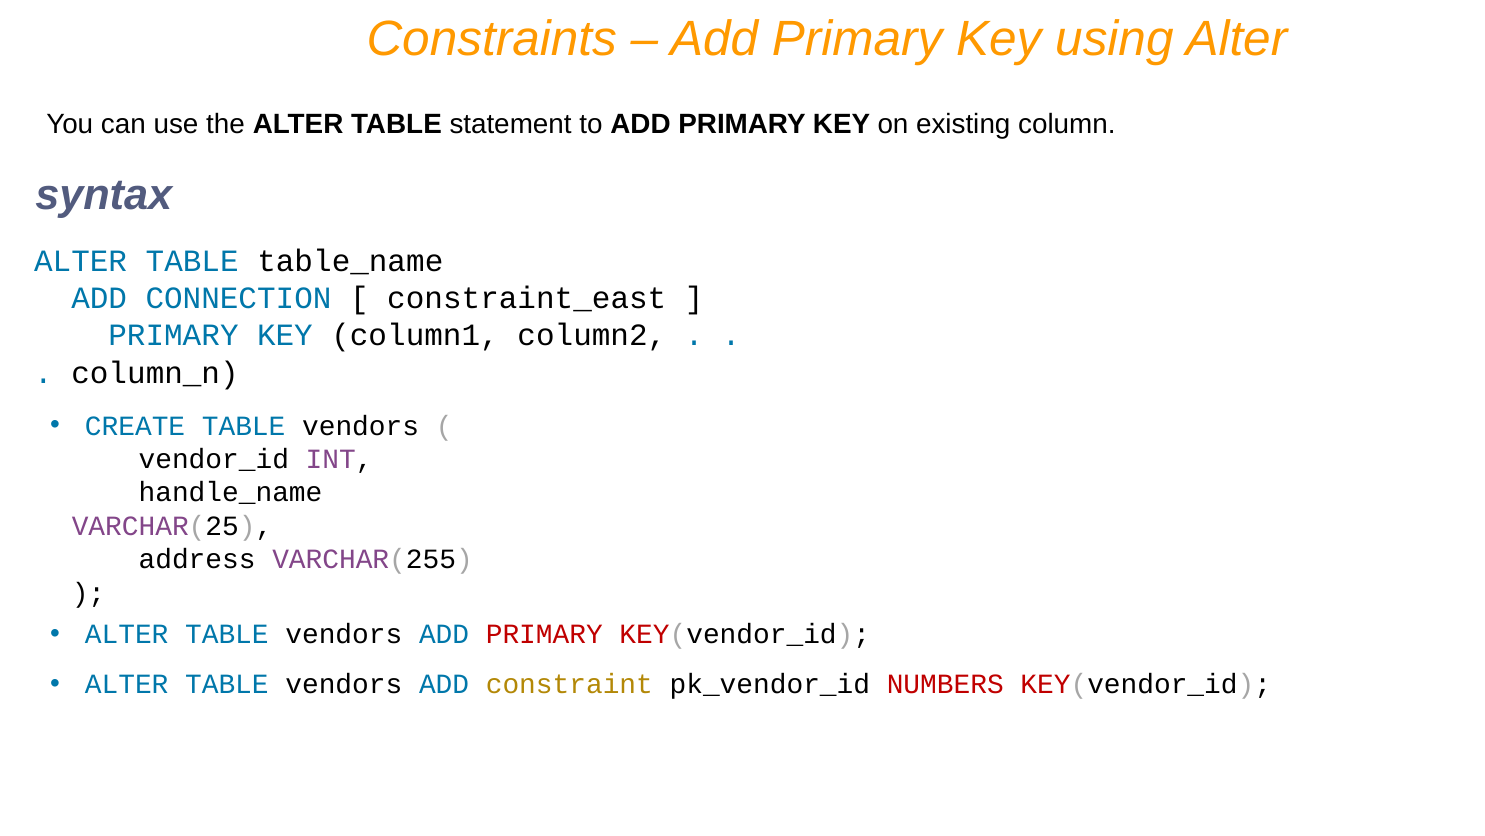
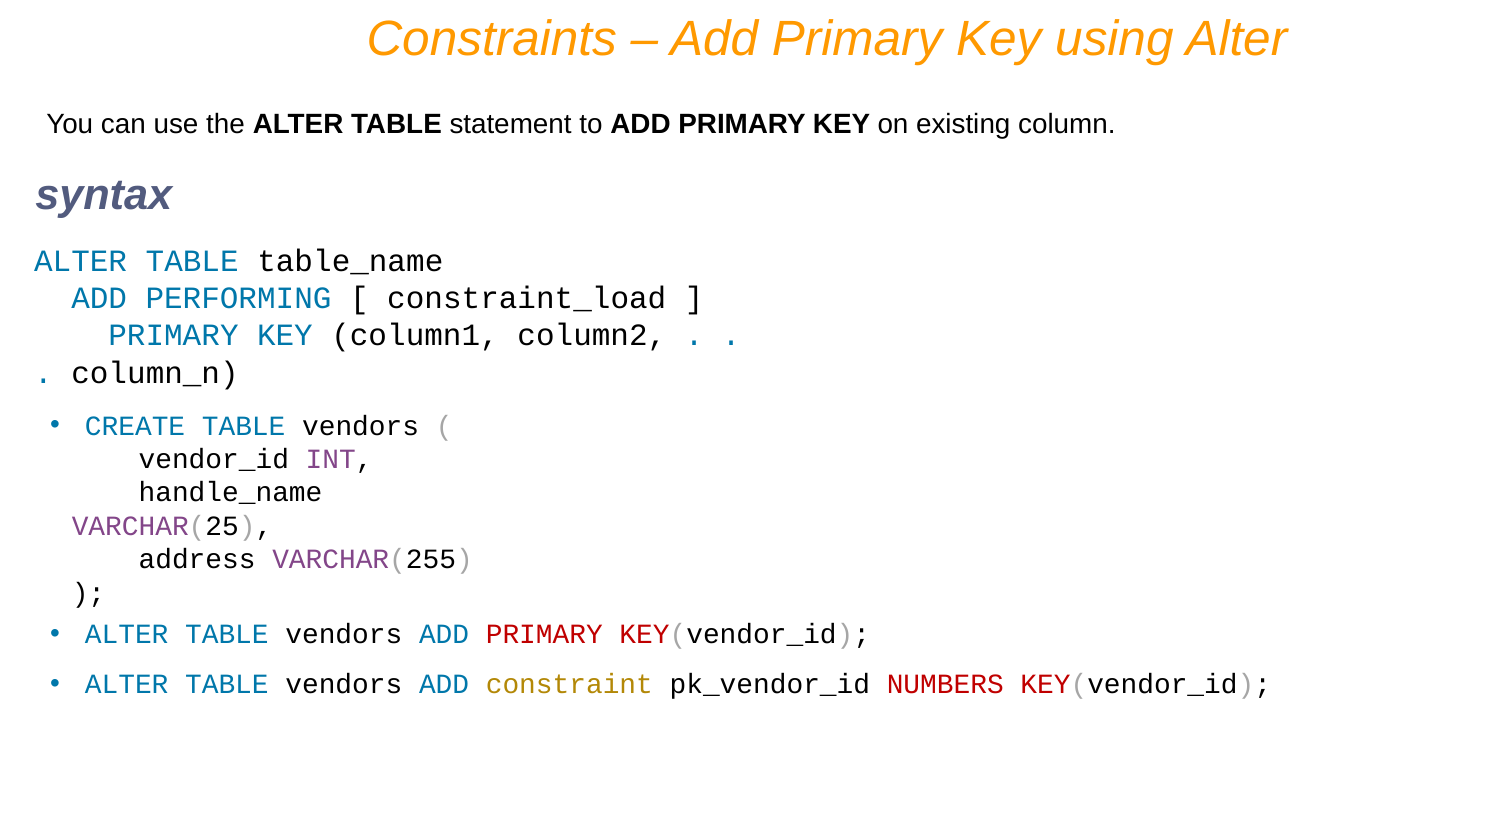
CONNECTION: CONNECTION -> PERFORMING
constraint_east: constraint_east -> constraint_load
